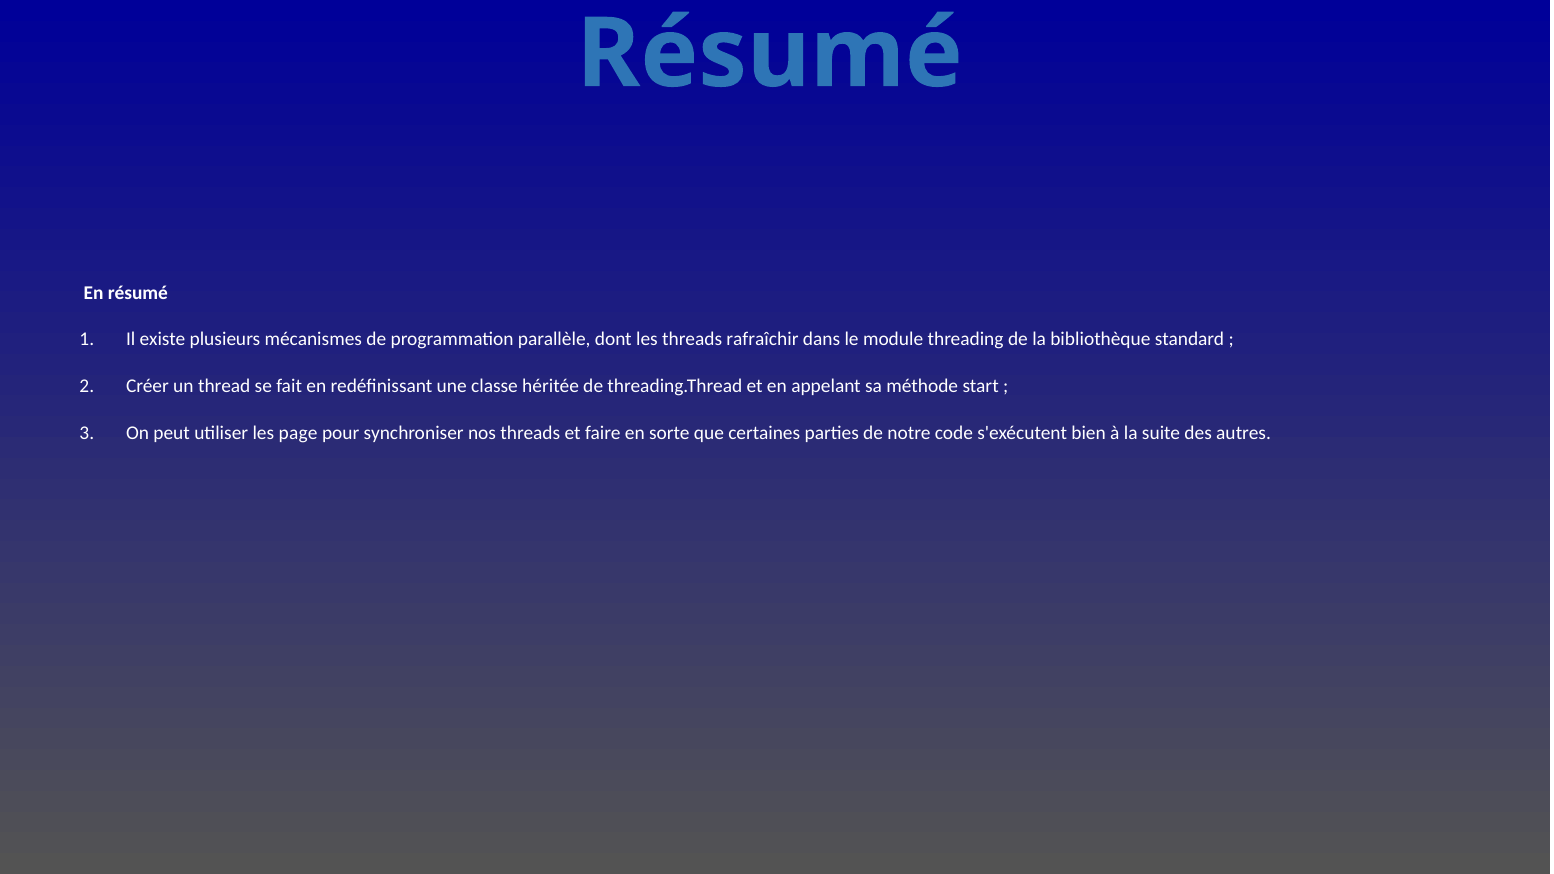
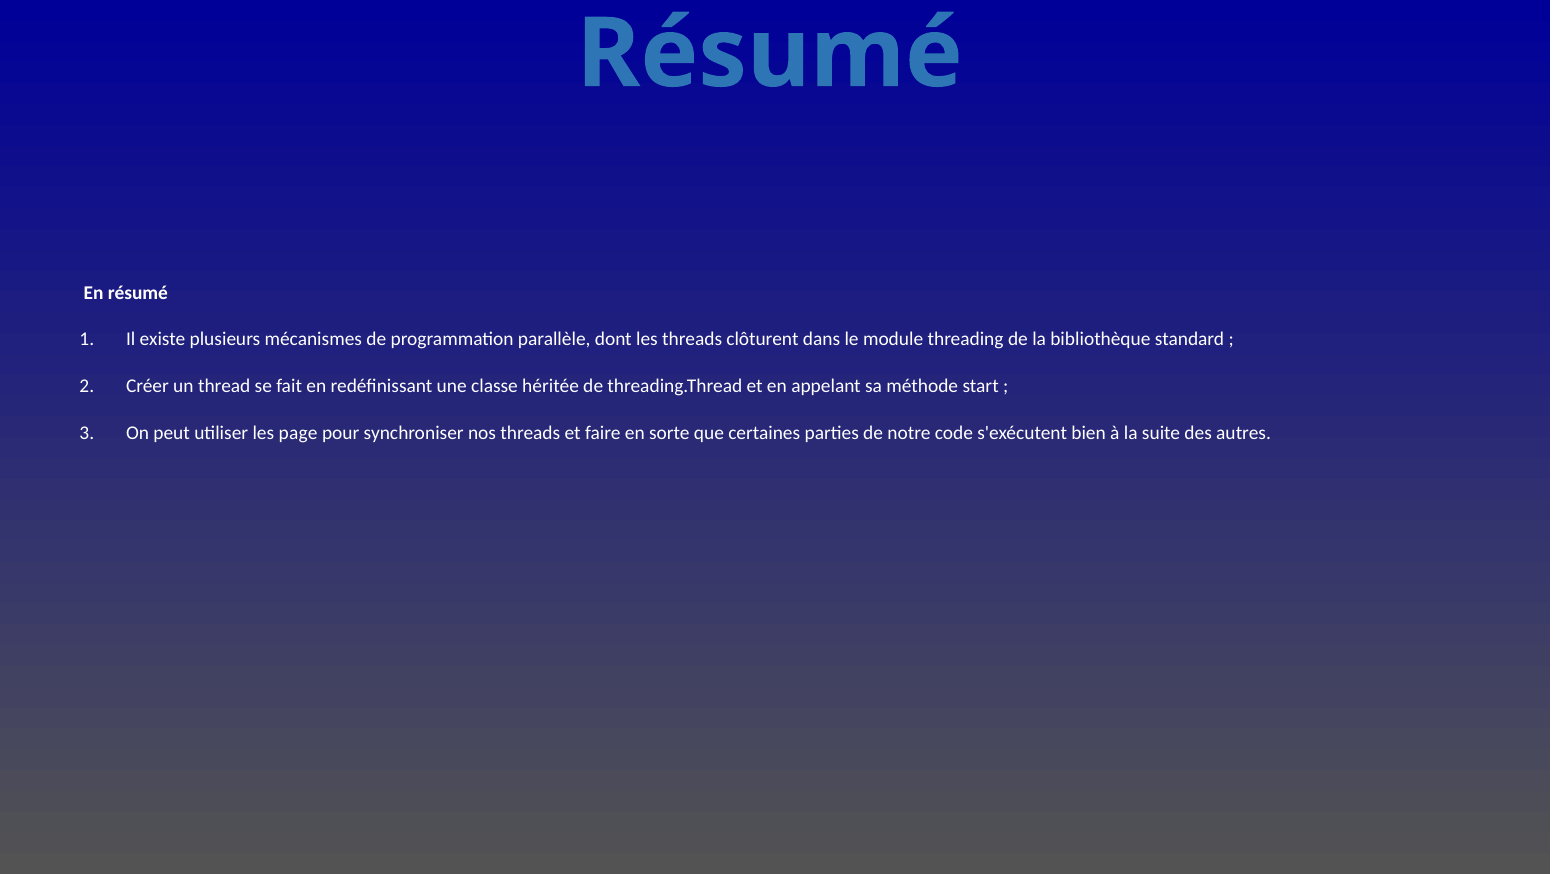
rafraîchir: rafraîchir -> clôturent
